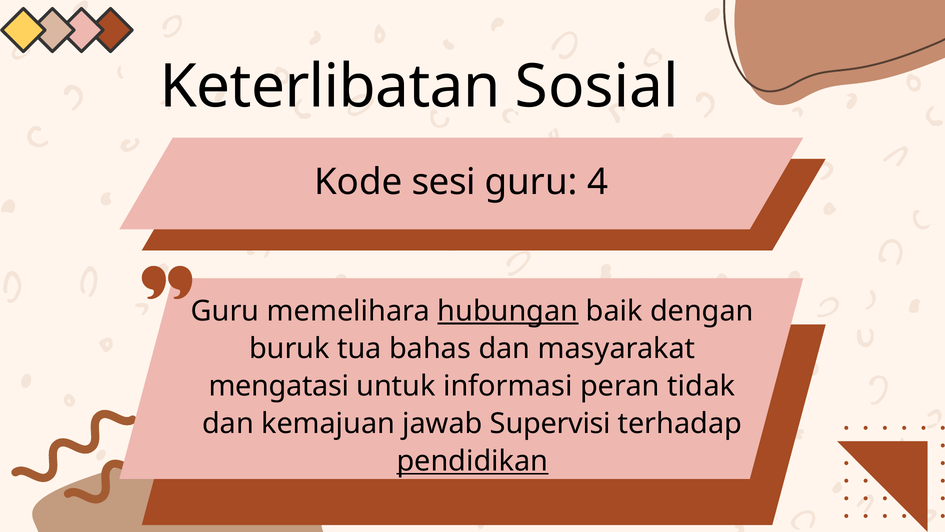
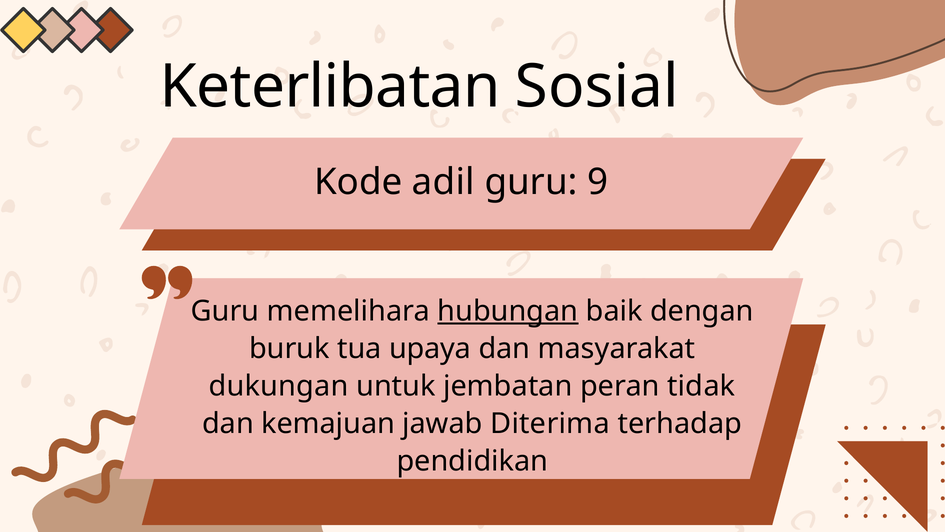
sesi: sesi -> adil
4: 4 -> 9
bahas: bahas -> upaya
mengatasi: mengatasi -> dukungan
informasi: informasi -> jembatan
Supervisi: Supervisi -> Diterima
pendidikan underline: present -> none
